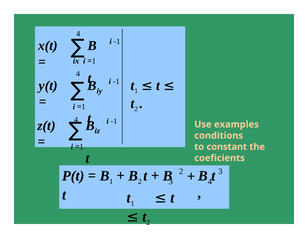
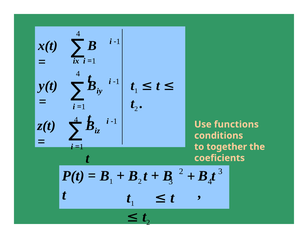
examples: examples -> functions
constant: constant -> together
